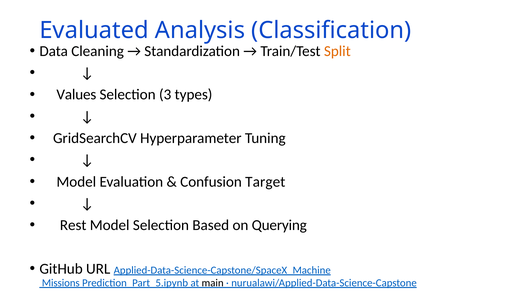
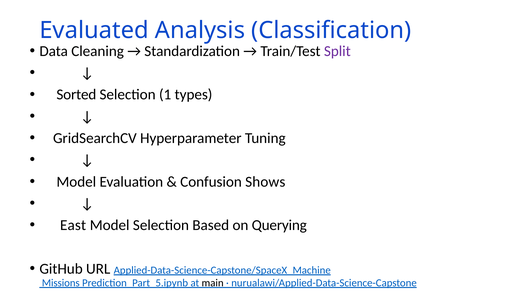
Split colour: orange -> purple
Values: Values -> Sorted
3: 3 -> 1
Target: Target -> Shows
Rest: Rest -> East
